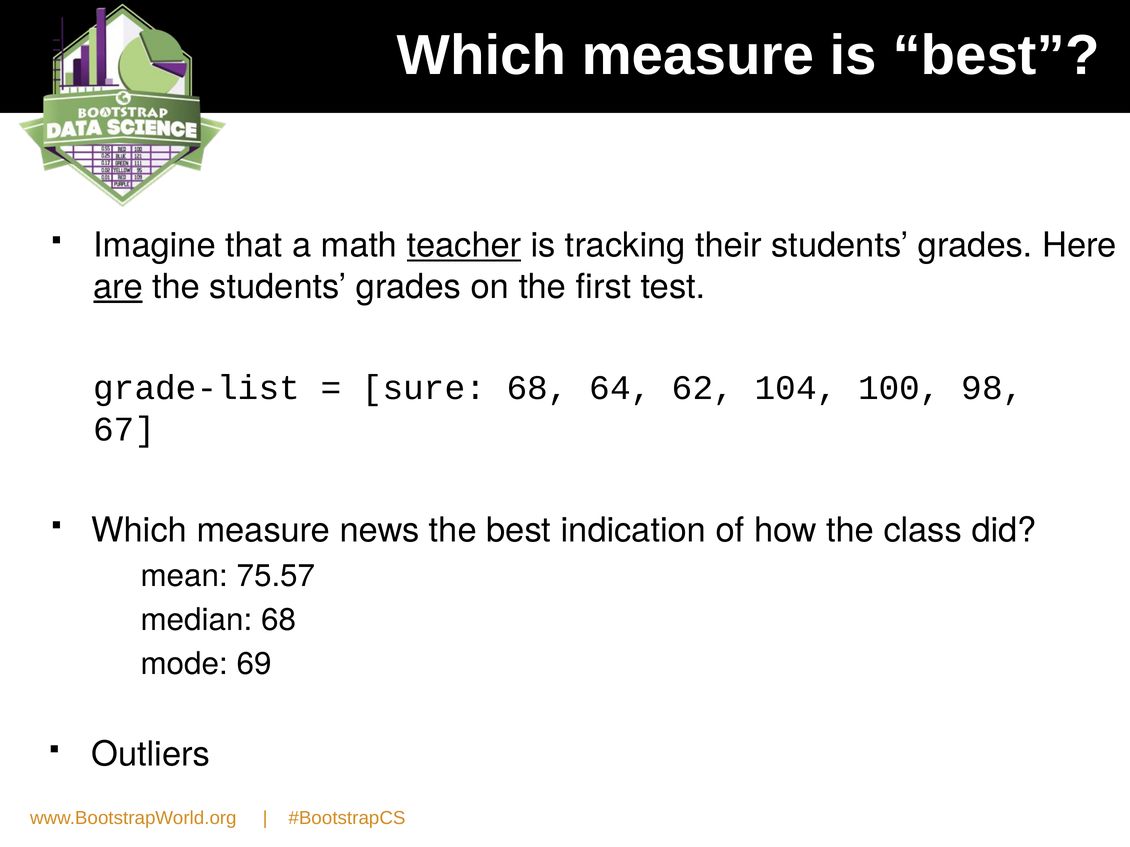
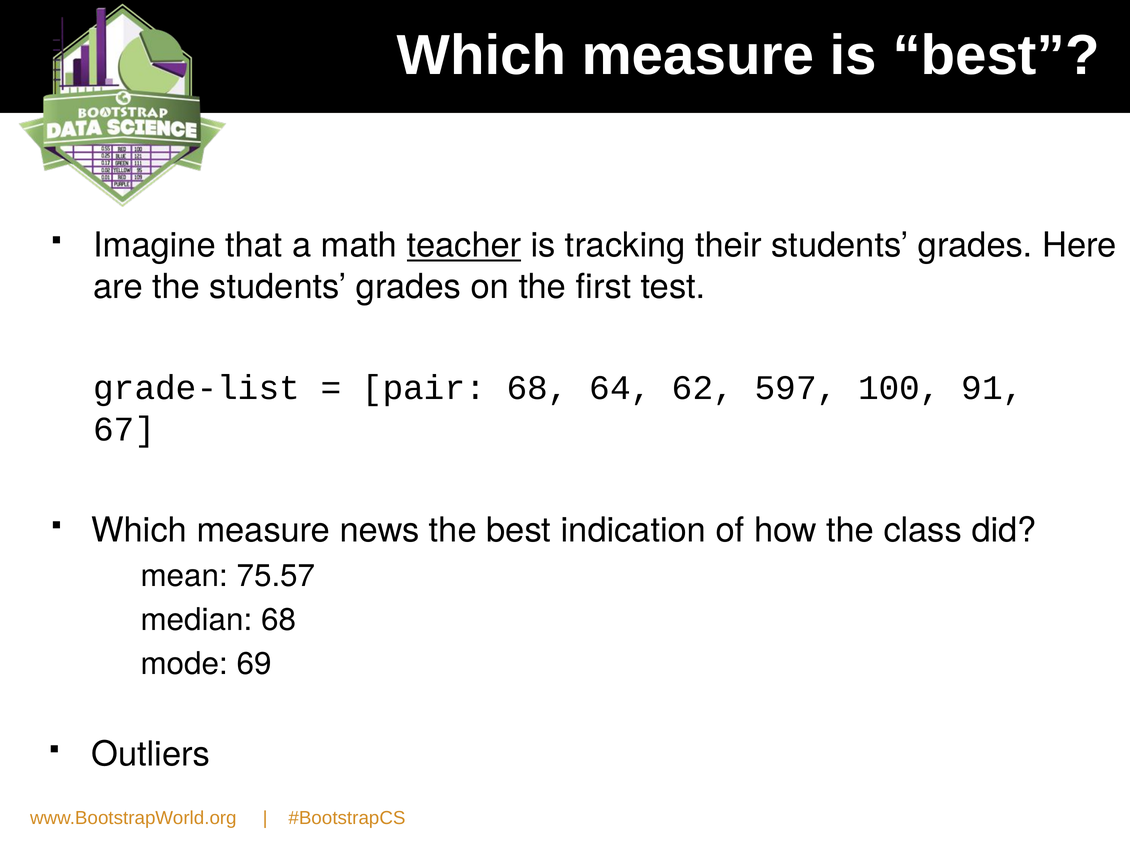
are underline: present -> none
sure: sure -> pair
104: 104 -> 597
98: 98 -> 91
